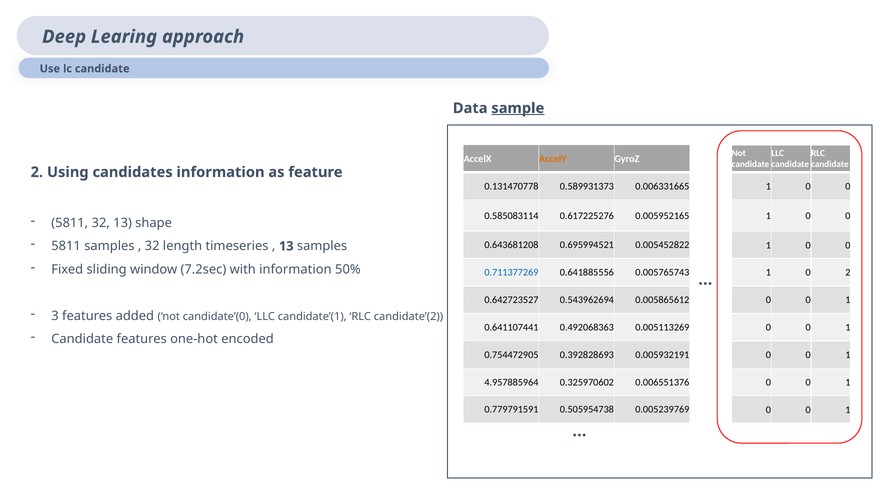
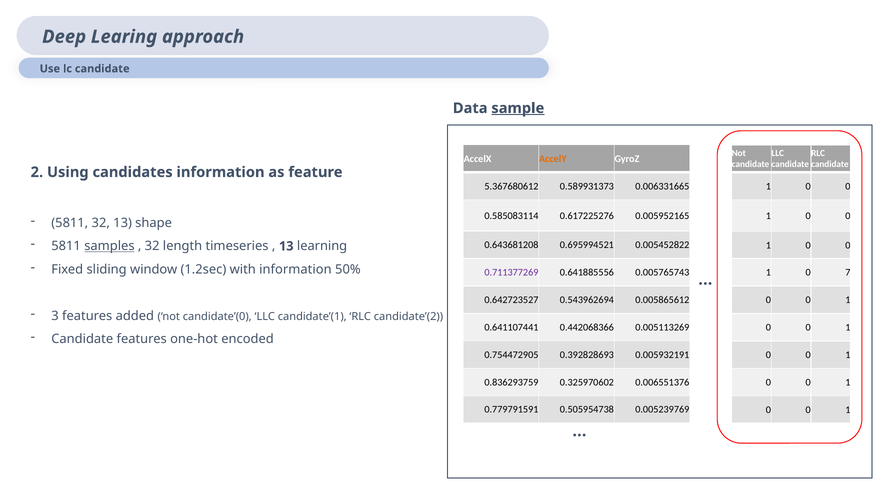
0.131470778: 0.131470778 -> 5.367680612
samples at (109, 246) underline: none -> present
13 samples: samples -> learning
7.2sec: 7.2sec -> 1.2sec
0.711377269 colour: blue -> purple
0 2: 2 -> 7
0.492068363: 0.492068363 -> 0.442068366
4.957885964: 4.957885964 -> 0.836293759
